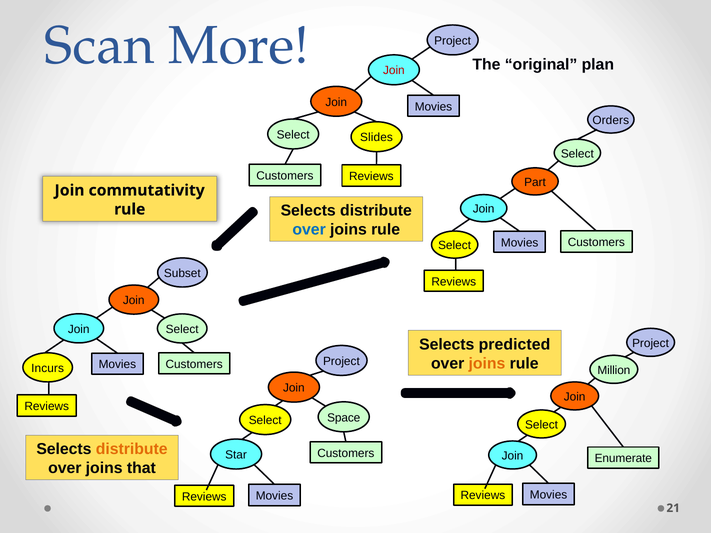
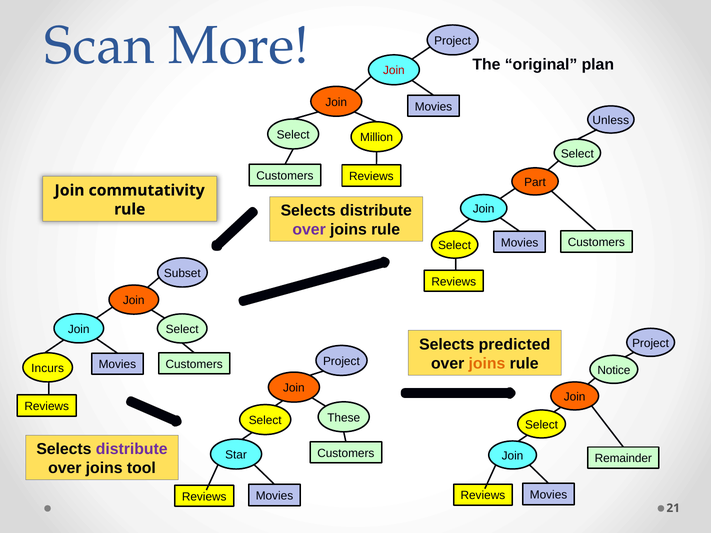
Orders: Orders -> Unless
Slides: Slides -> Million
over at (309, 230) colour: blue -> purple
Million: Million -> Notice
Space: Space -> These
distribute at (132, 449) colour: orange -> purple
Enumerate: Enumerate -> Remainder
that: that -> tool
